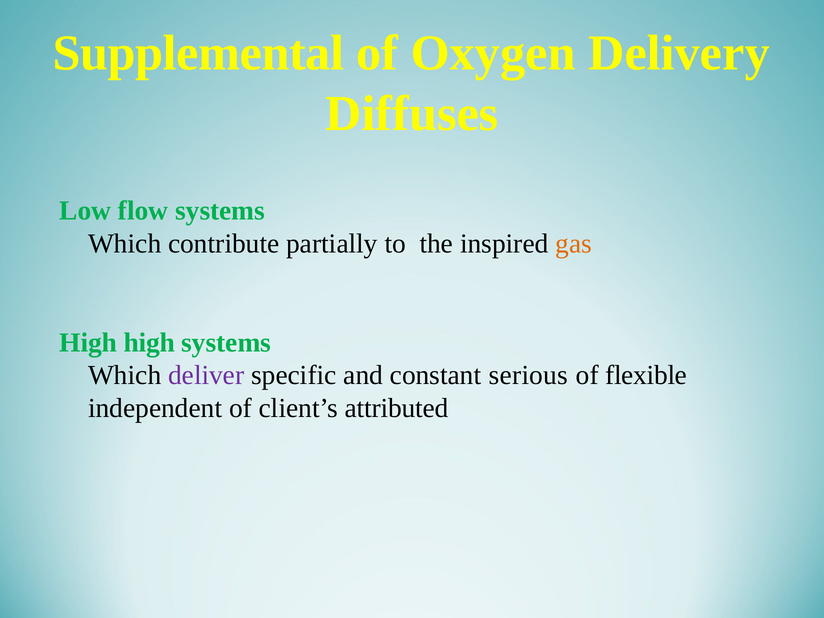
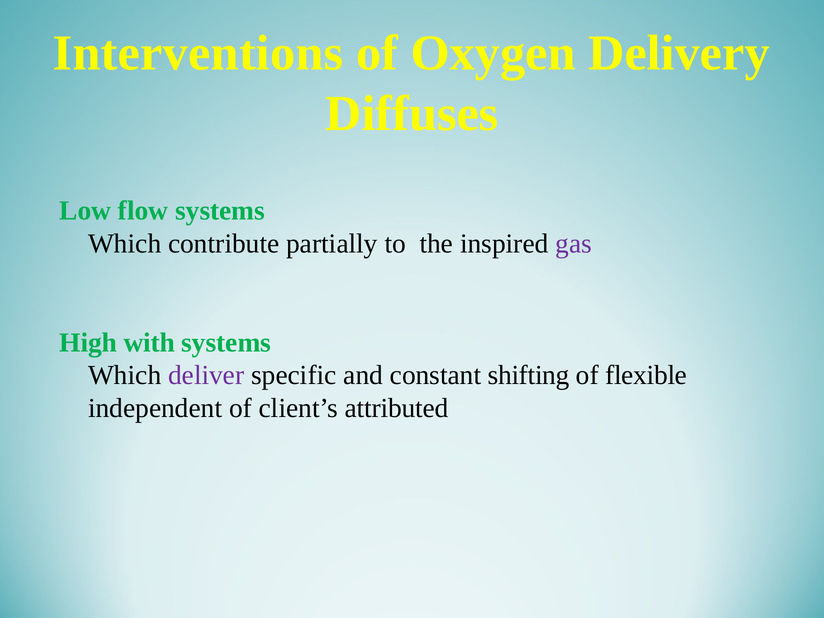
Supplemental: Supplemental -> Interventions
gas colour: orange -> purple
High high: high -> with
serious: serious -> shifting
